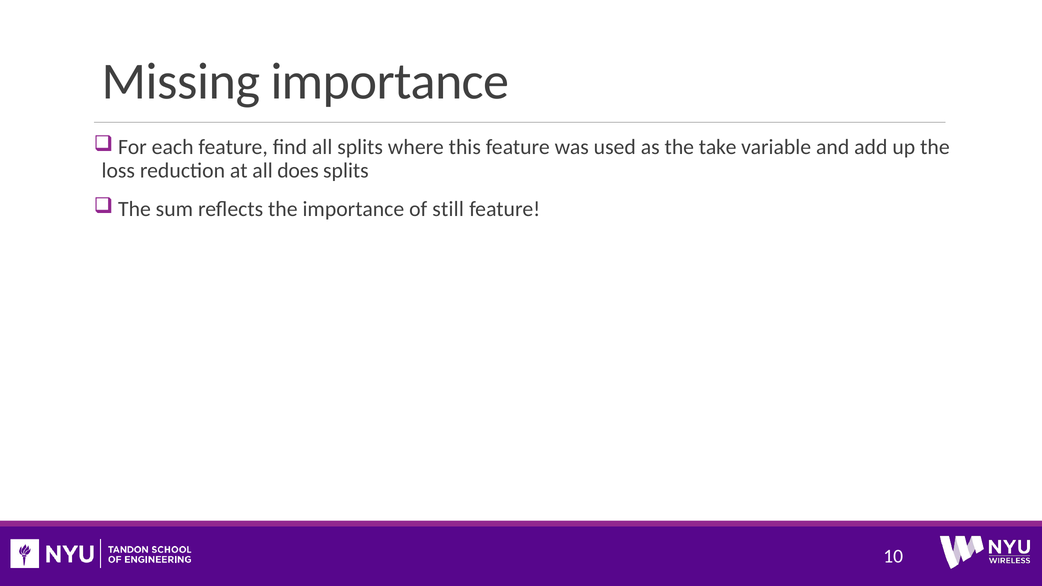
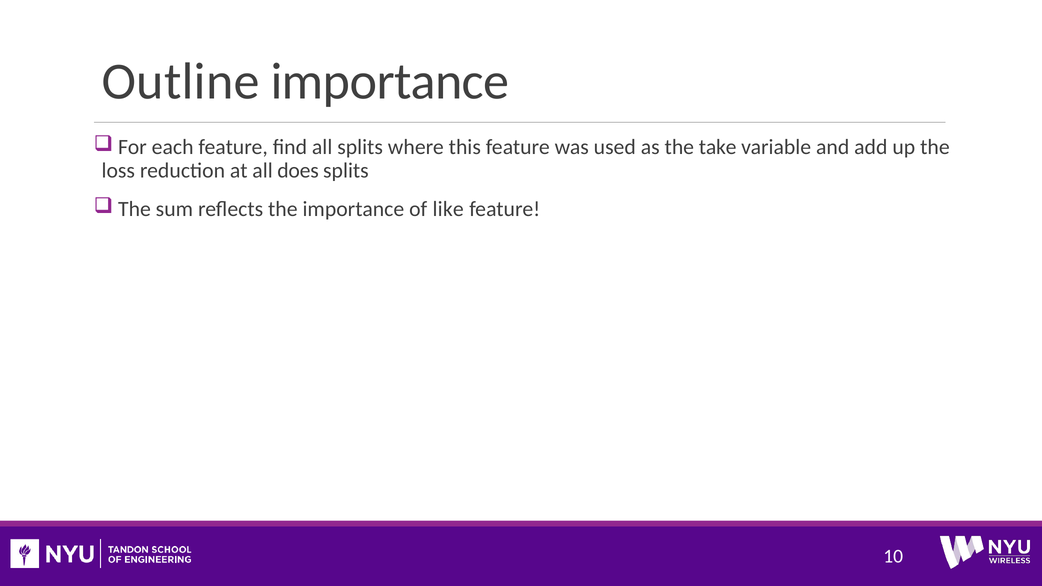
Missing: Missing -> Outline
still: still -> like
